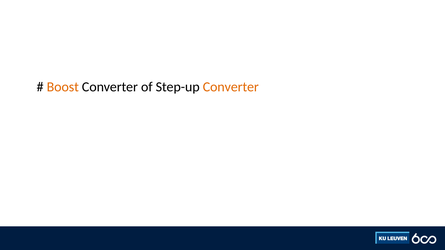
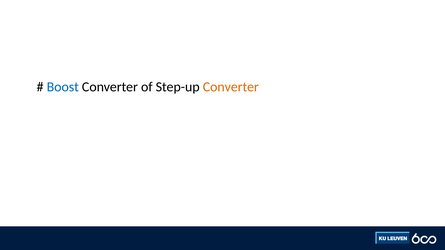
Boost colour: orange -> blue
